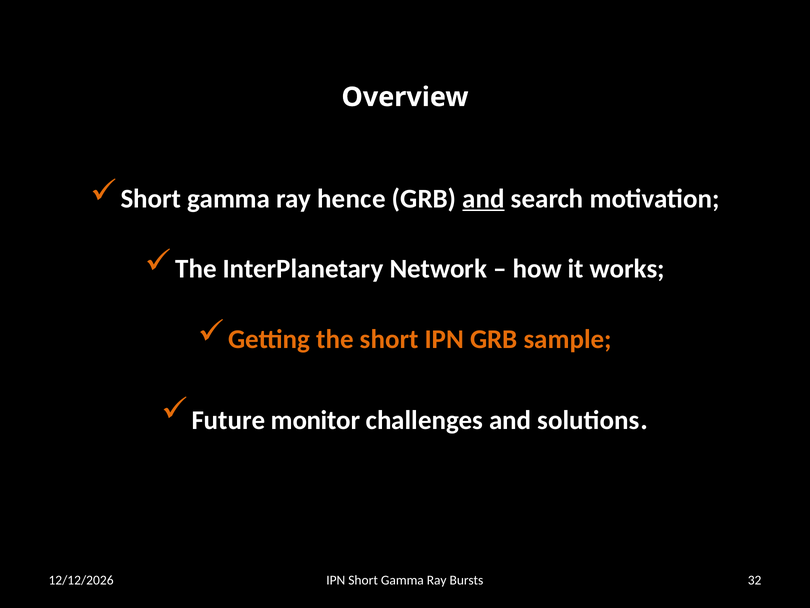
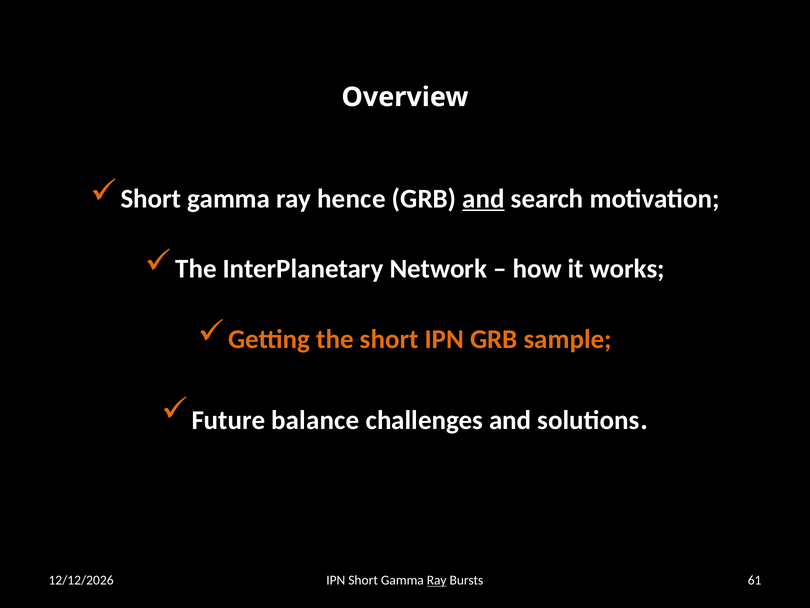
monitor: monitor -> balance
Ray at (437, 580) underline: none -> present
32: 32 -> 61
